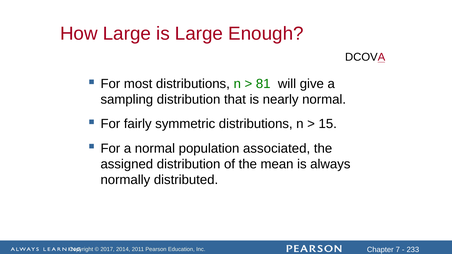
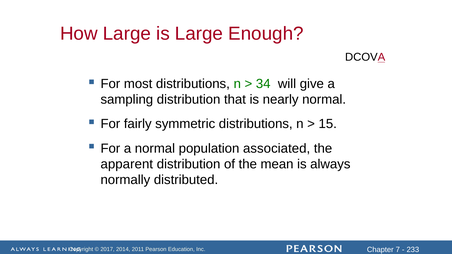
81: 81 -> 34
assigned: assigned -> apparent
